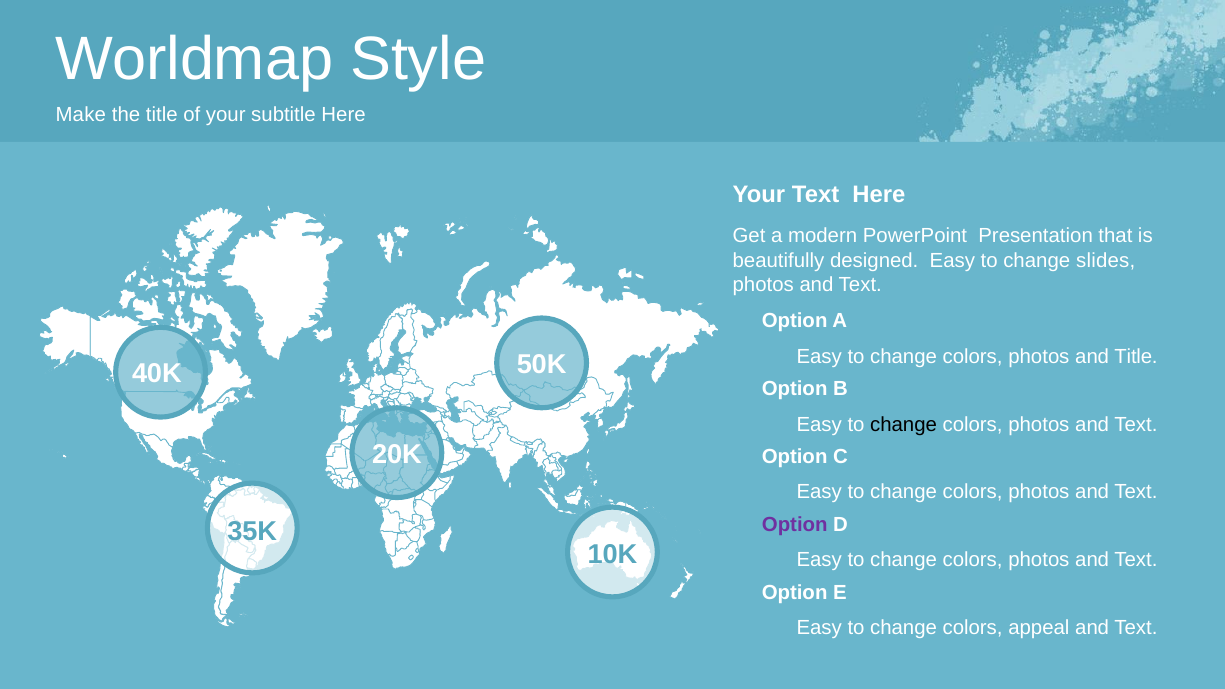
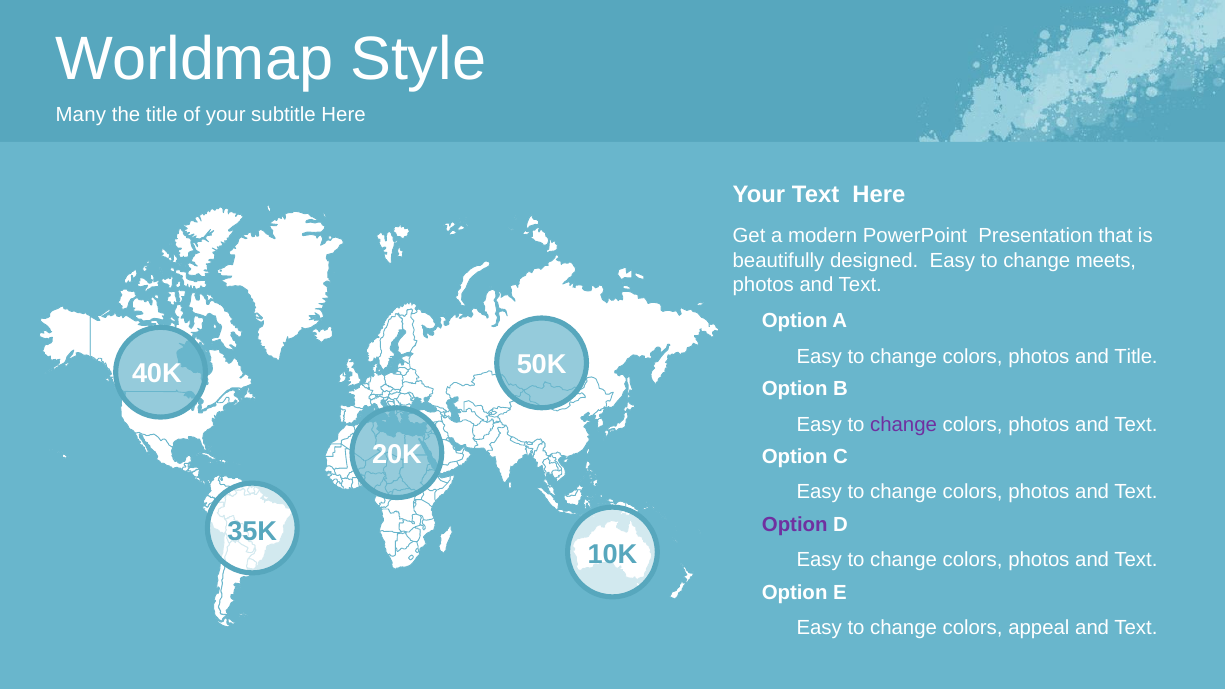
Make: Make -> Many
slides: slides -> meets
change at (904, 424) colour: black -> purple
